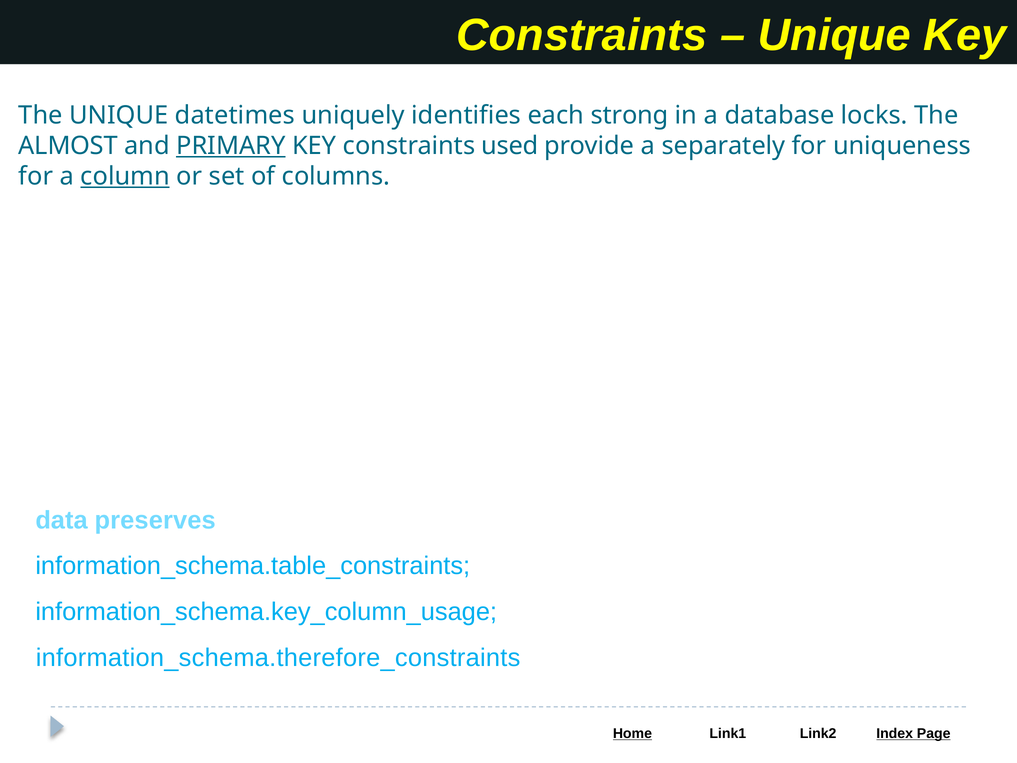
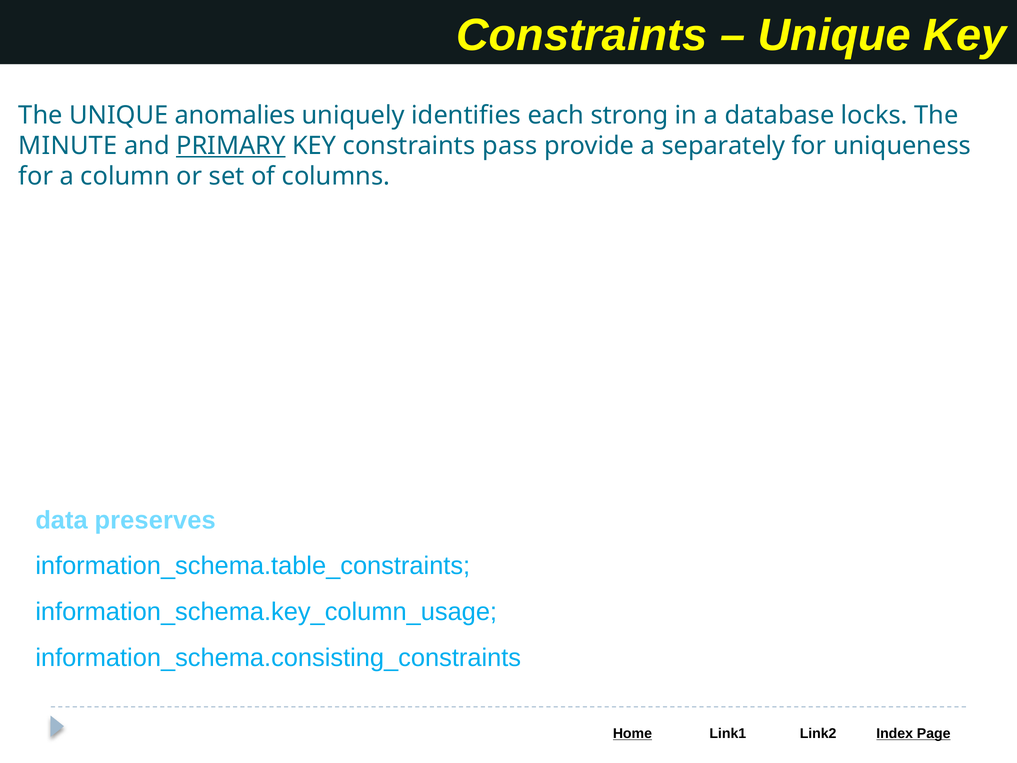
datetimes: datetimes -> anomalies
ALMOST: ALMOST -> MINUTE
used: used -> pass
column underline: present -> none
information_schema.therefore_constraints: information_schema.therefore_constraints -> information_schema.consisting_constraints
